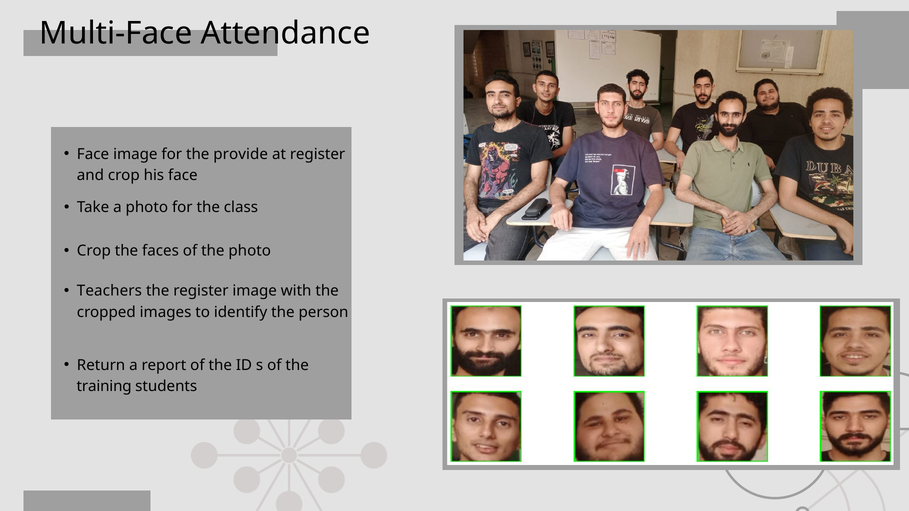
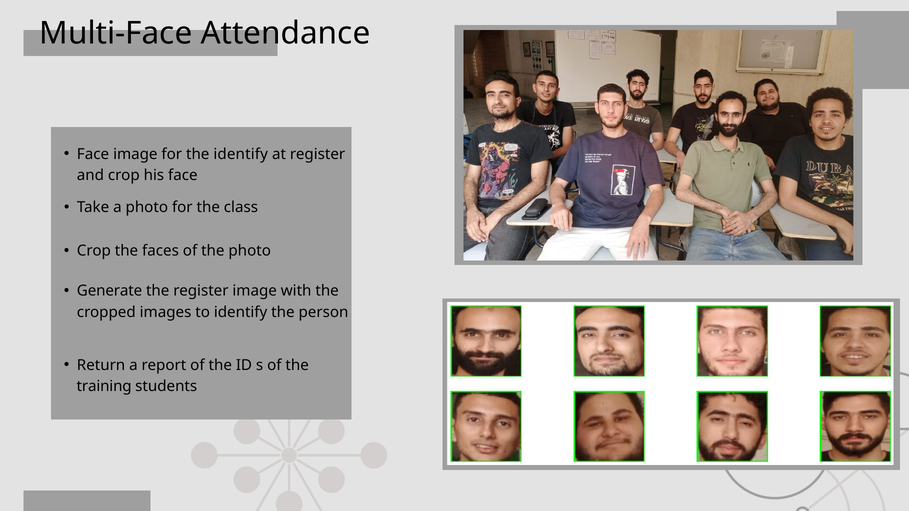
the provide: provide -> identify
Teachers: Teachers -> Generate
